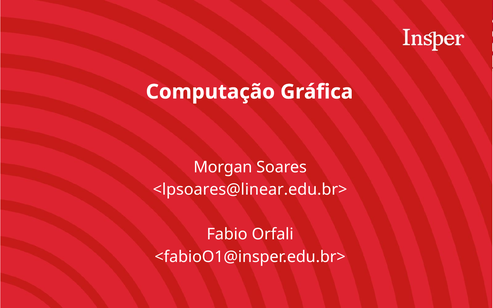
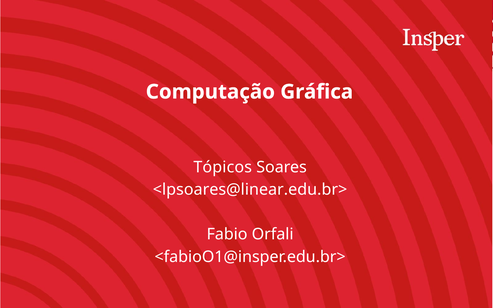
Morgan: Morgan -> Tópicos
